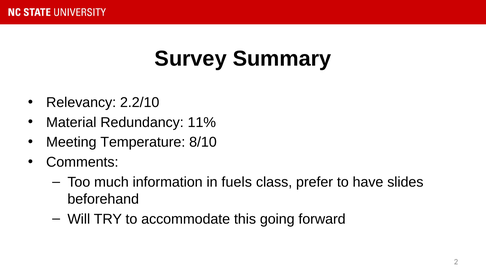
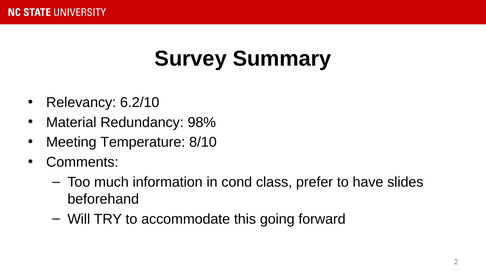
2.2/10: 2.2/10 -> 6.2/10
11%: 11% -> 98%
fuels: fuels -> cond
